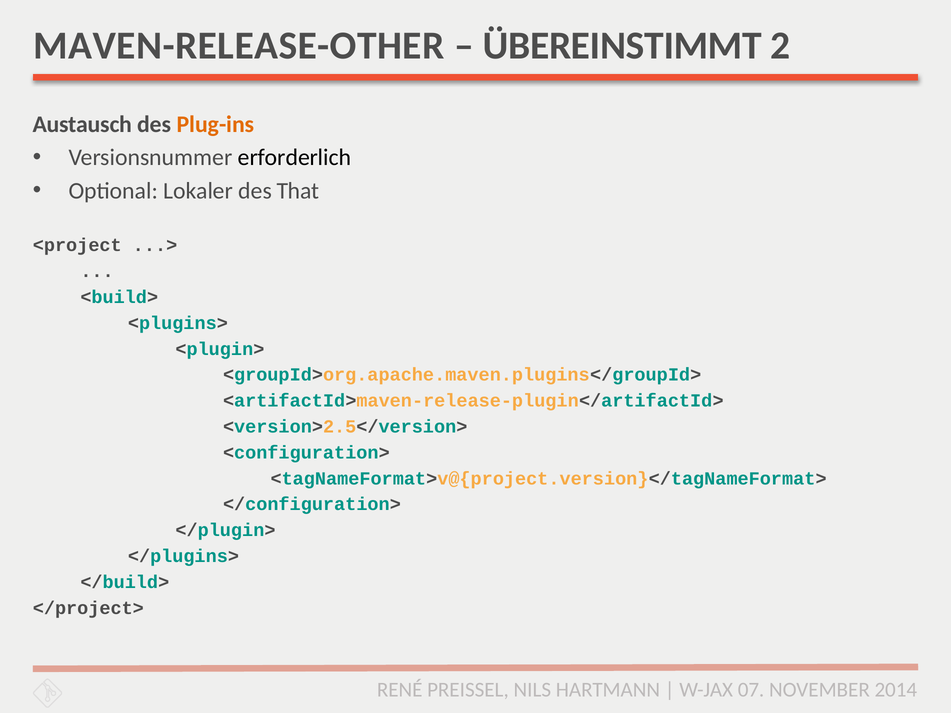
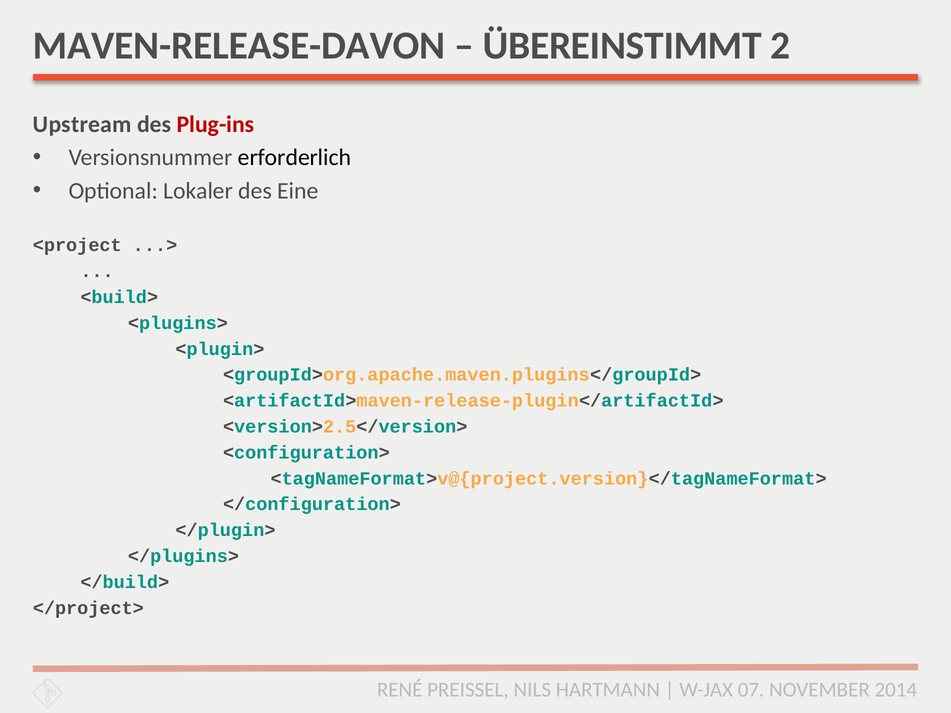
MAVEN-RELEASE-OTHER: MAVEN-RELEASE-OTHER -> MAVEN-RELEASE-DAVON
Austausch: Austausch -> Upstream
Plug-ins colour: orange -> red
That: That -> Eine
